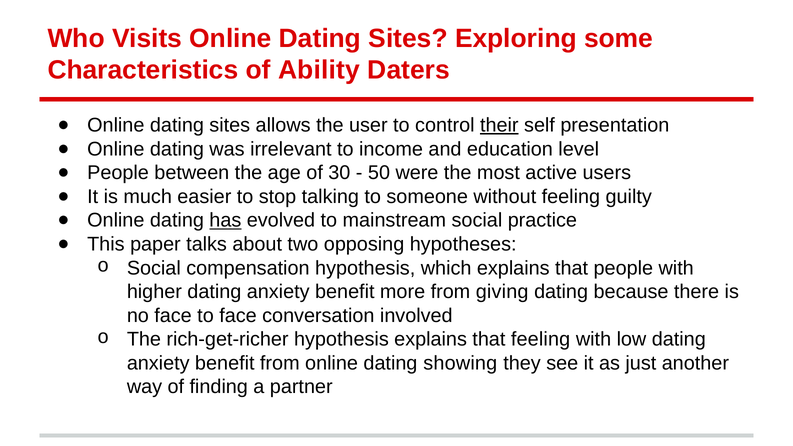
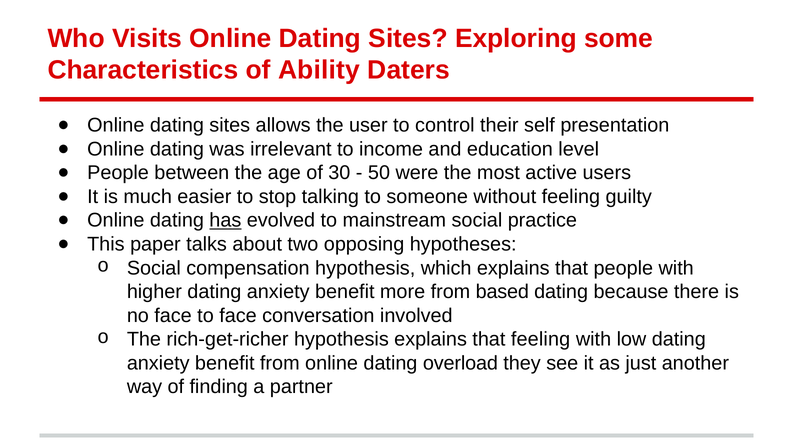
their underline: present -> none
giving: giving -> based
showing: showing -> overload
